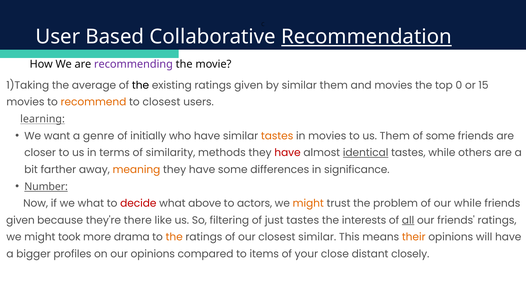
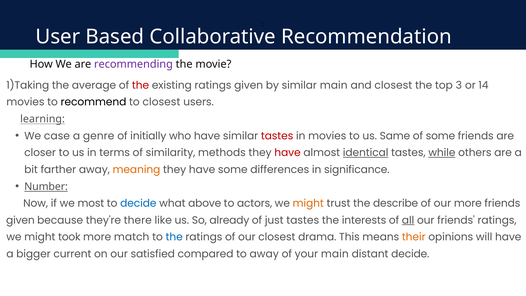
Recommendation underline: present -> none
the at (140, 85) colour: black -> red
similar them: them -> main
and movies: movies -> closest
0: 0 -> 3
15: 15 -> 14
recommend colour: orange -> black
want: want -> case
tastes at (277, 136) colour: orange -> red
us Them: Them -> Same
while at (442, 153) underline: none -> present
we what: what -> most
decide at (138, 203) colour: red -> blue
problem: problem -> describe
our while: while -> more
filtering: filtering -> already
drama: drama -> match
the at (174, 237) colour: orange -> blue
closest similar: similar -> drama
profiles: profiles -> current
our opinions: opinions -> satisfied
to items: items -> away
your close: close -> main
distant closely: closely -> decide
